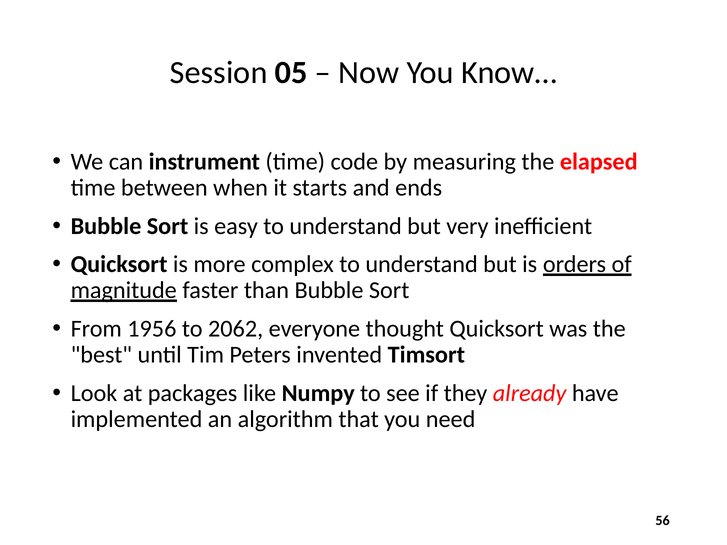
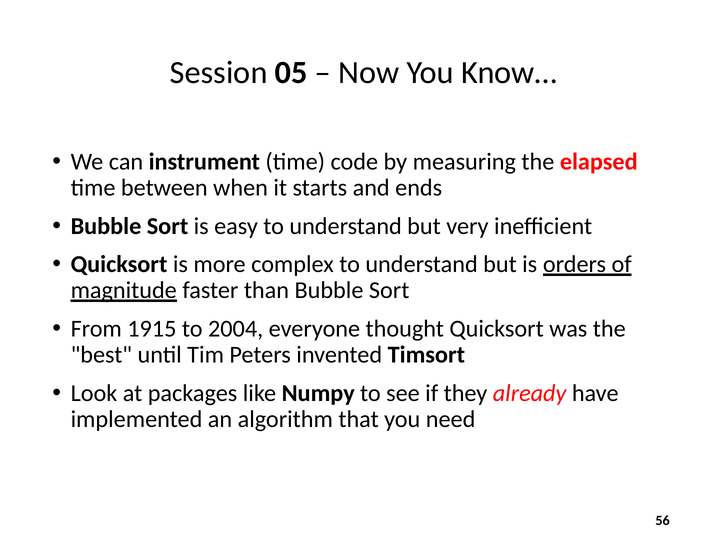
1956: 1956 -> 1915
2062: 2062 -> 2004
